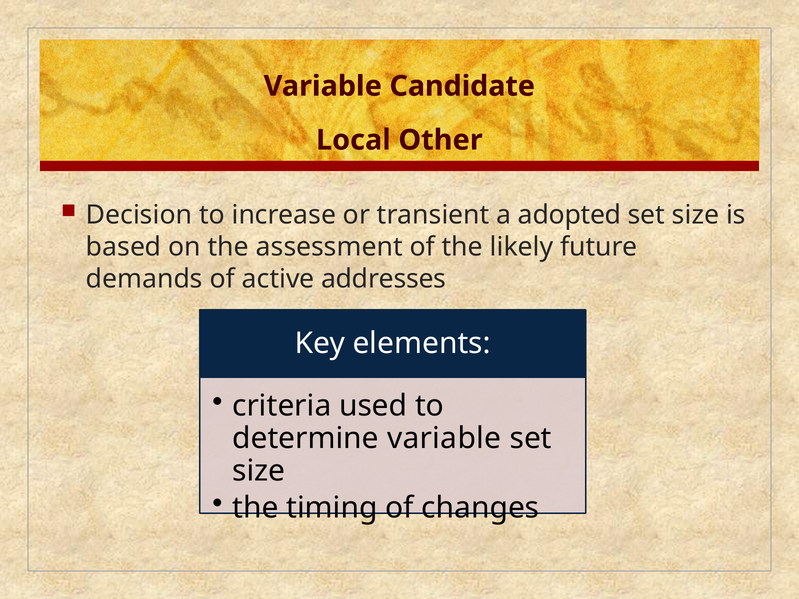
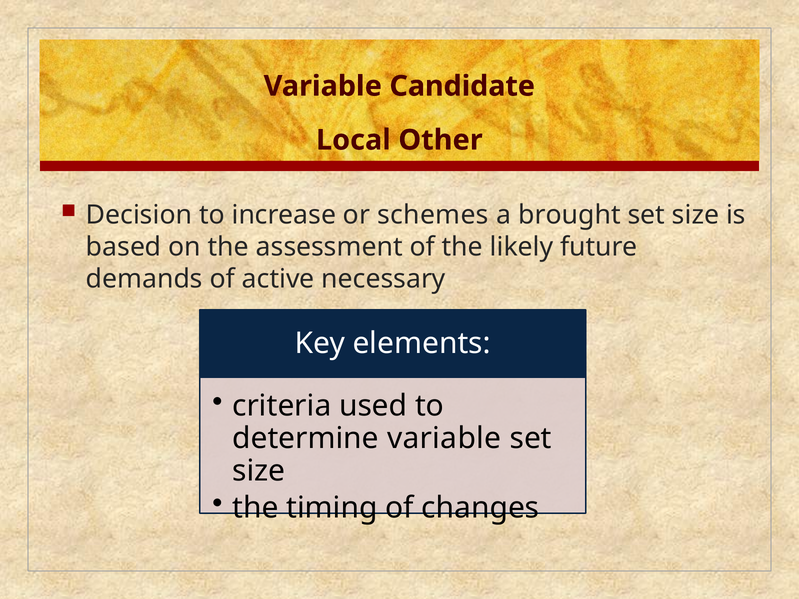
transient: transient -> schemes
adopted: adopted -> brought
addresses: addresses -> necessary
